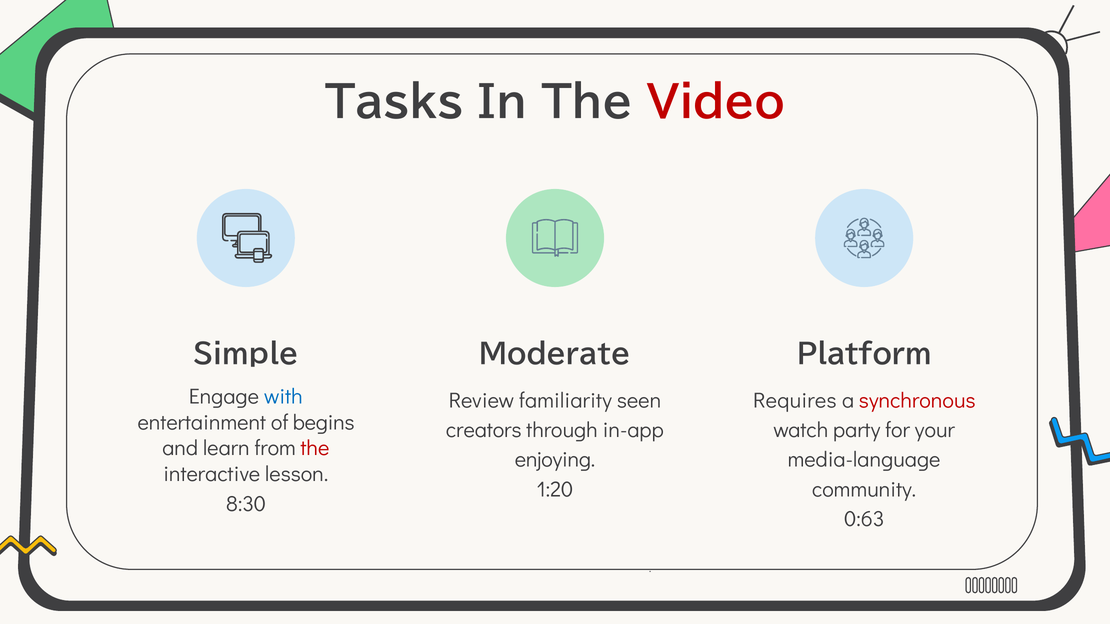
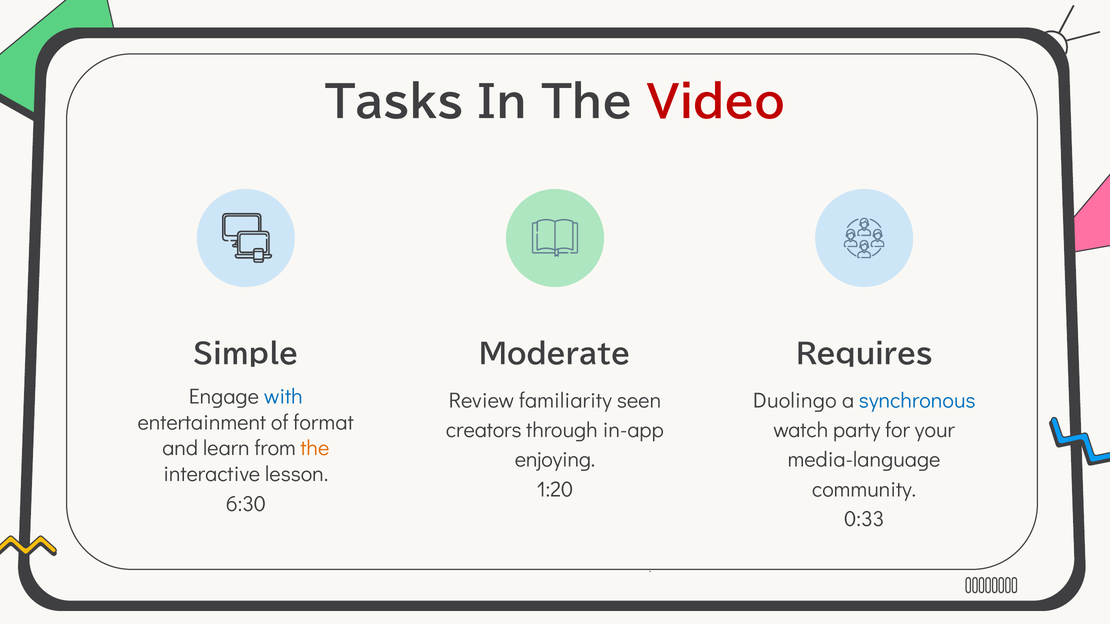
Platform: Platform -> Requires
Requires: Requires -> Duolingo
synchronous colour: red -> blue
begins: begins -> format
the at (315, 449) colour: red -> orange
8:30: 8:30 -> 6:30
0:63: 0:63 -> 0:33
